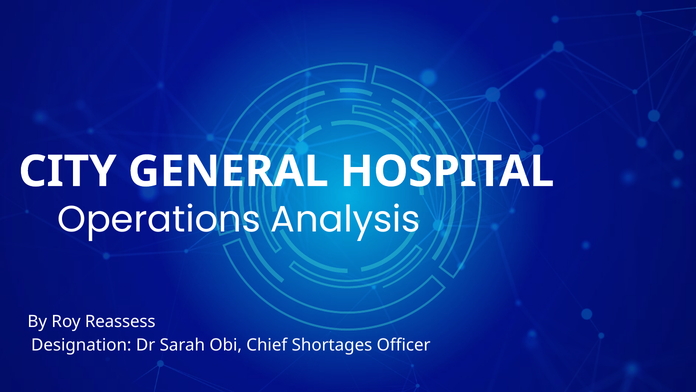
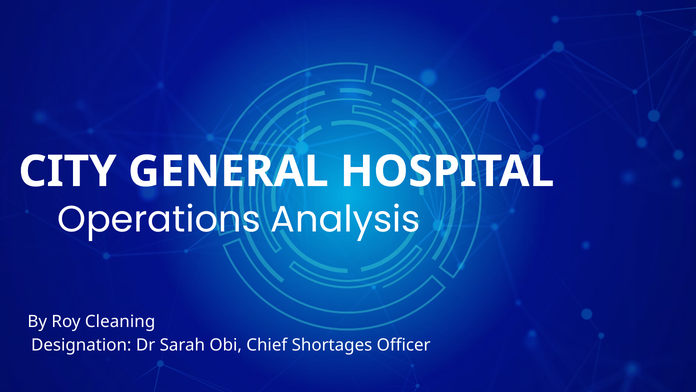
Reassess: Reassess -> Cleaning
